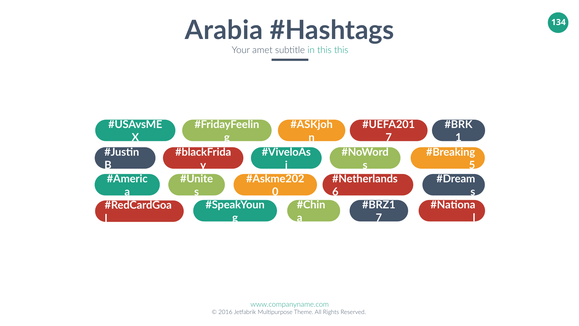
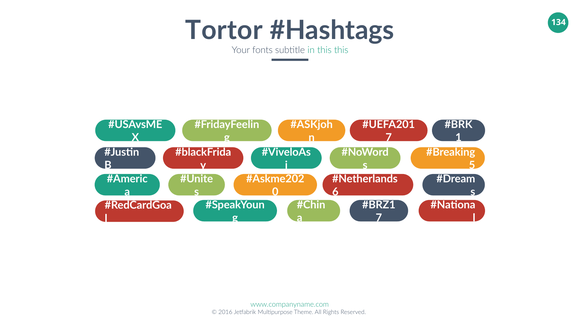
Arabia: Arabia -> Tortor
amet: amet -> fonts
